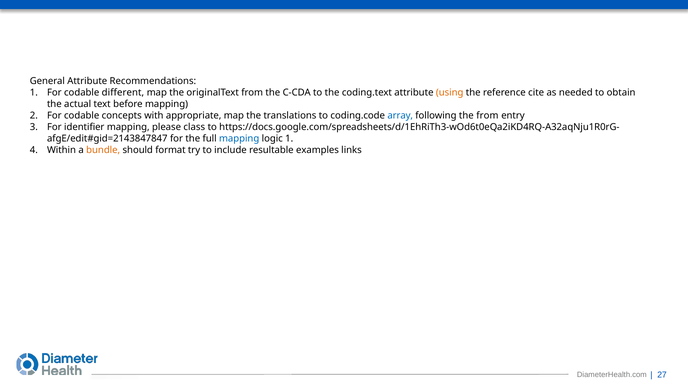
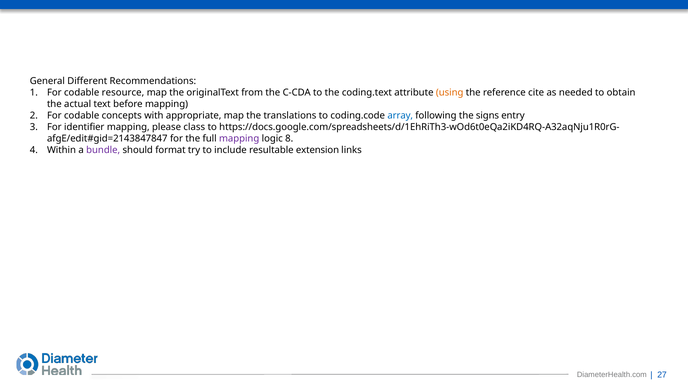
General Attribute: Attribute -> Different
different: different -> resource
the from: from -> signs
mapping at (239, 138) colour: blue -> purple
logic 1: 1 -> 8
bundle colour: orange -> purple
examples: examples -> extension
